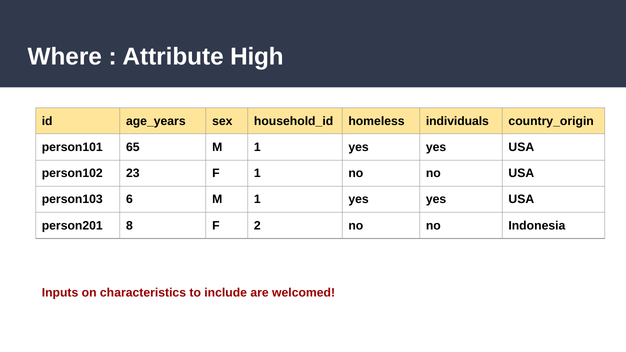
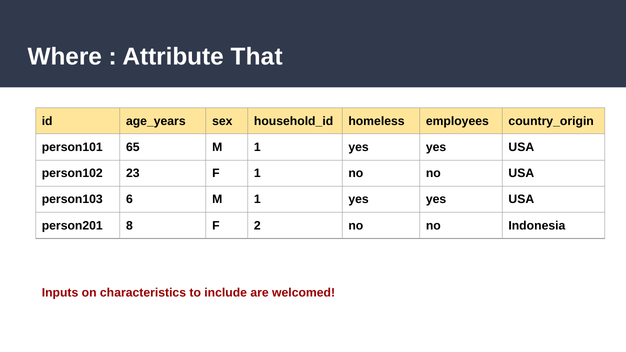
High: High -> That
individuals: individuals -> employees
